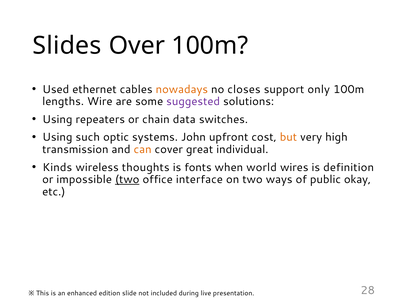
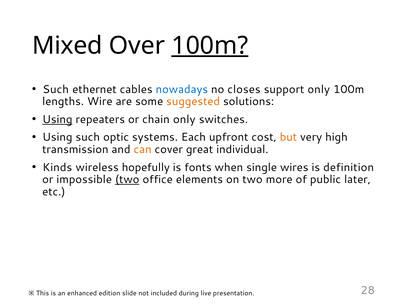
Slides: Slides -> Mixed
100m at (210, 46) underline: none -> present
Used at (56, 89): Used -> Such
nowadays colour: orange -> blue
suggested colour: purple -> orange
Using at (57, 119) underline: none -> present
chain data: data -> only
John: John -> Each
thoughts: thoughts -> hopefully
world: world -> single
interface: interface -> elements
ways: ways -> more
okay: okay -> later
